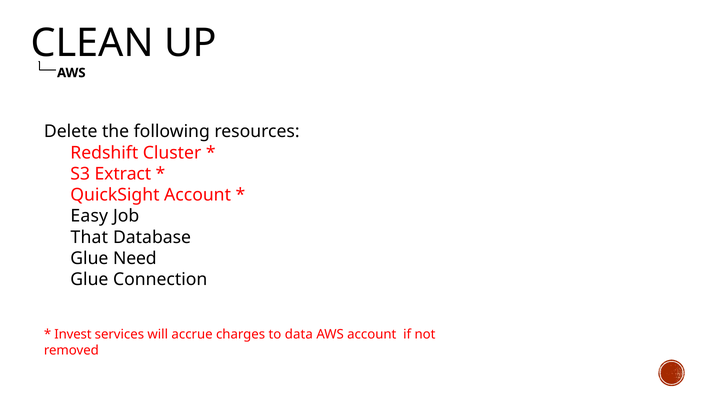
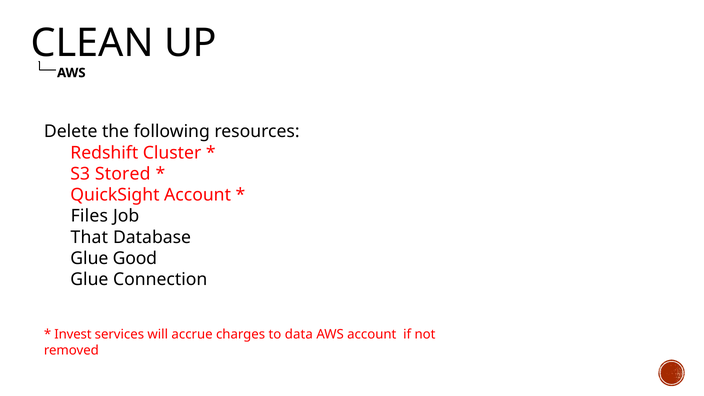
Extract: Extract -> Stored
Easy: Easy -> Files
Need: Need -> Good
